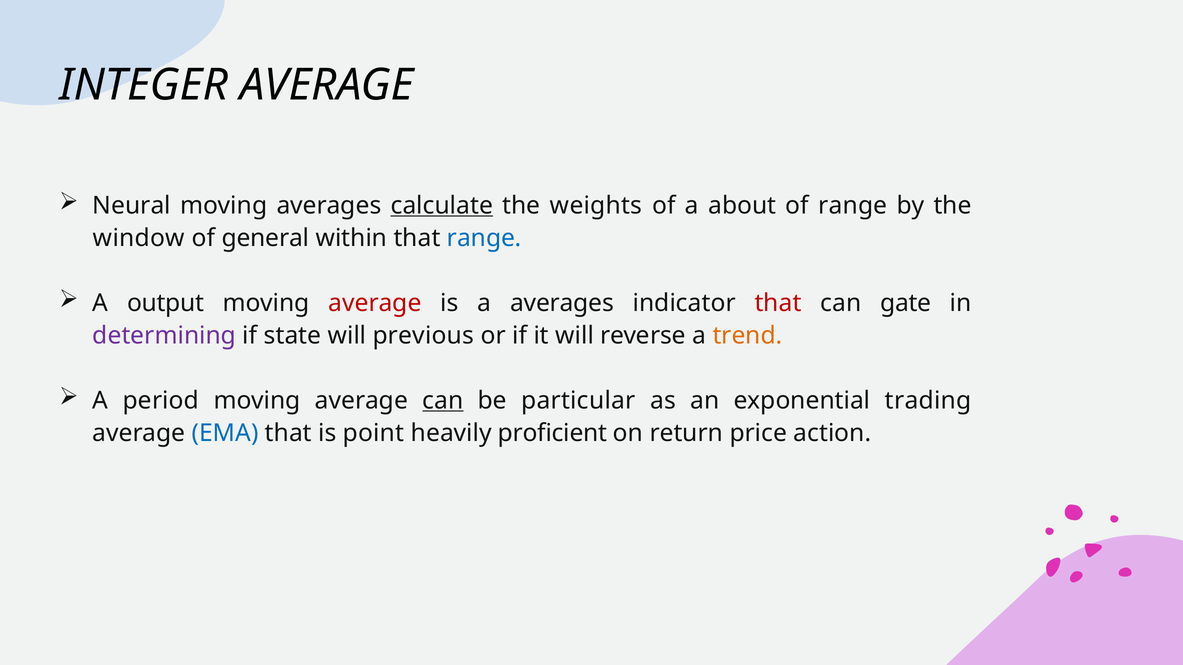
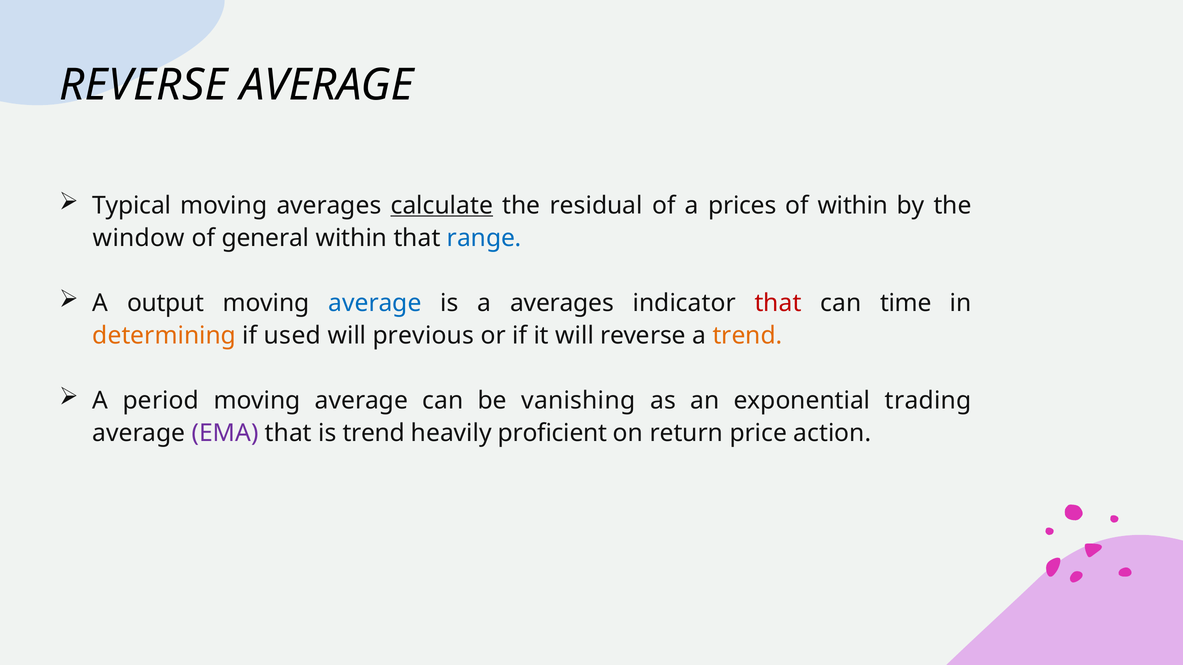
INTEGER at (144, 85): INTEGER -> REVERSE
Neural: Neural -> Typical
weights: weights -> residual
about: about -> prices
of range: range -> within
average at (375, 303) colour: red -> blue
gate: gate -> time
determining colour: purple -> orange
state: state -> used
can at (443, 401) underline: present -> none
particular: particular -> vanishing
EMA colour: blue -> purple
is point: point -> trend
